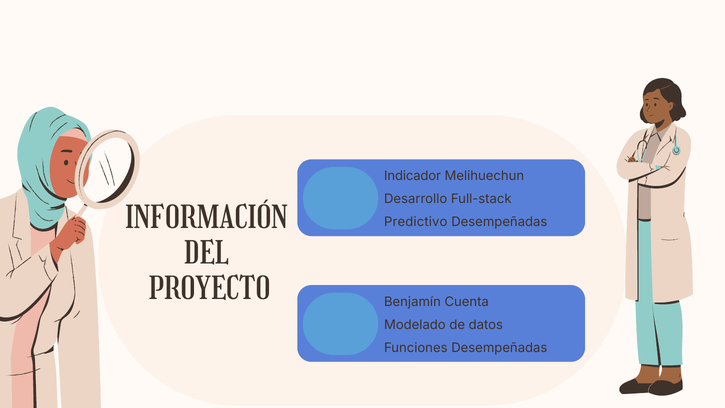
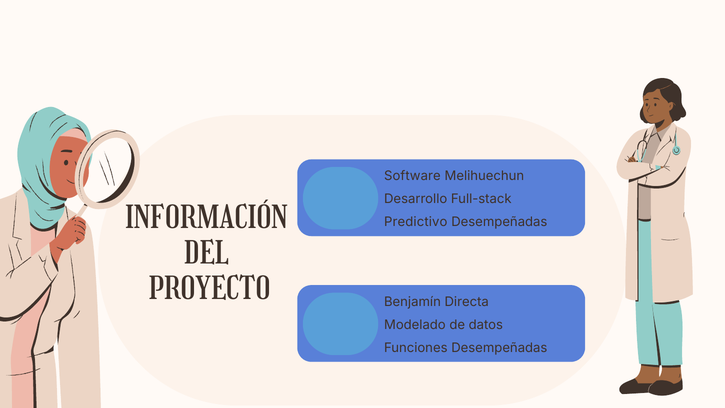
Indicador: Indicador -> Software
Cuenta: Cuenta -> Directa
